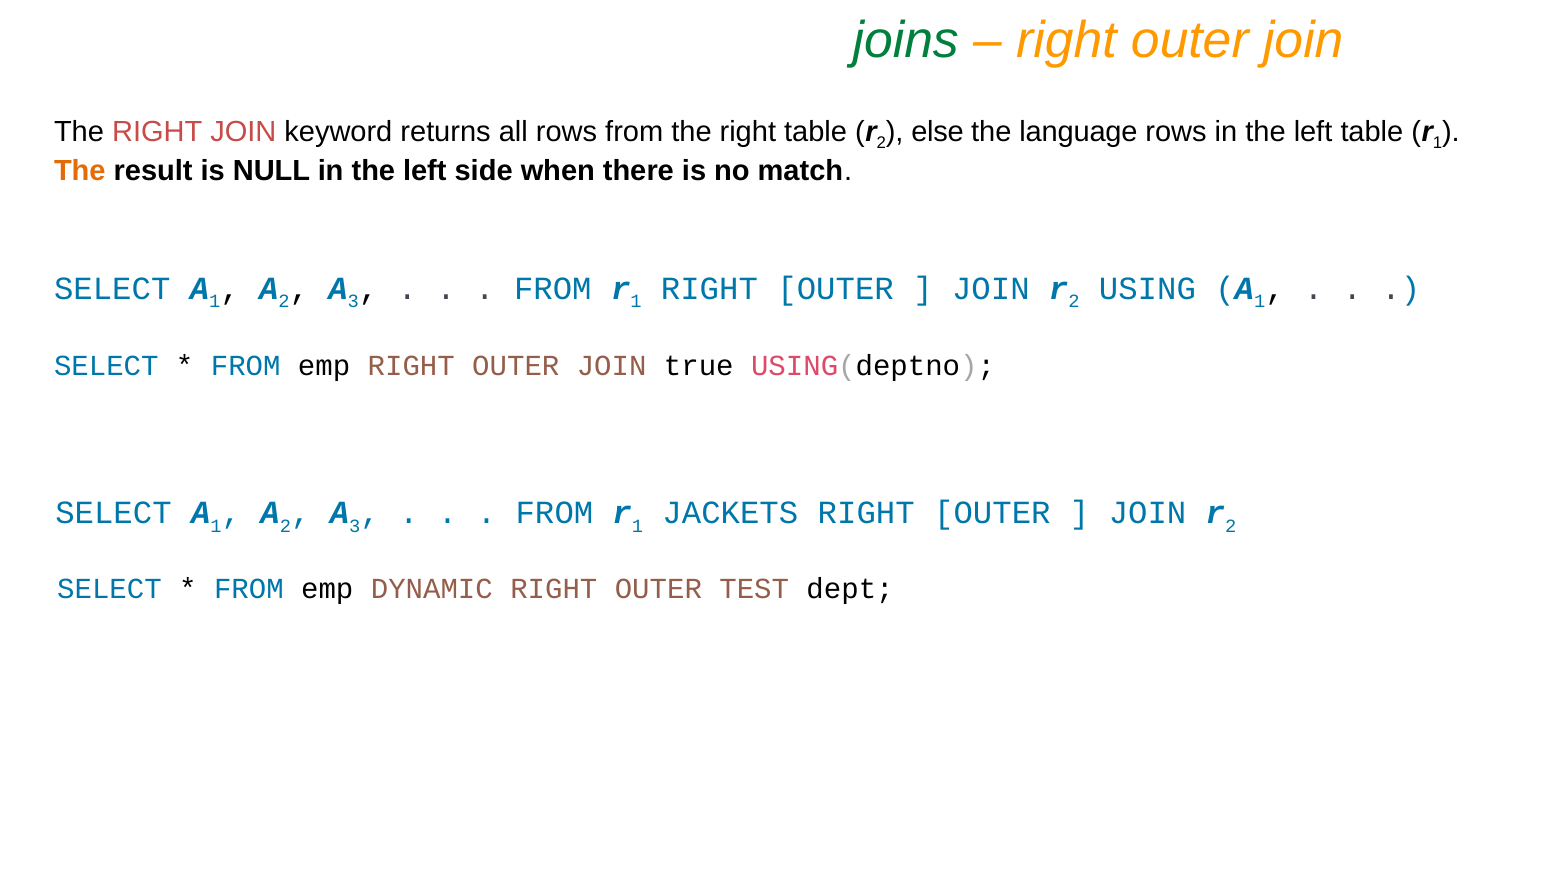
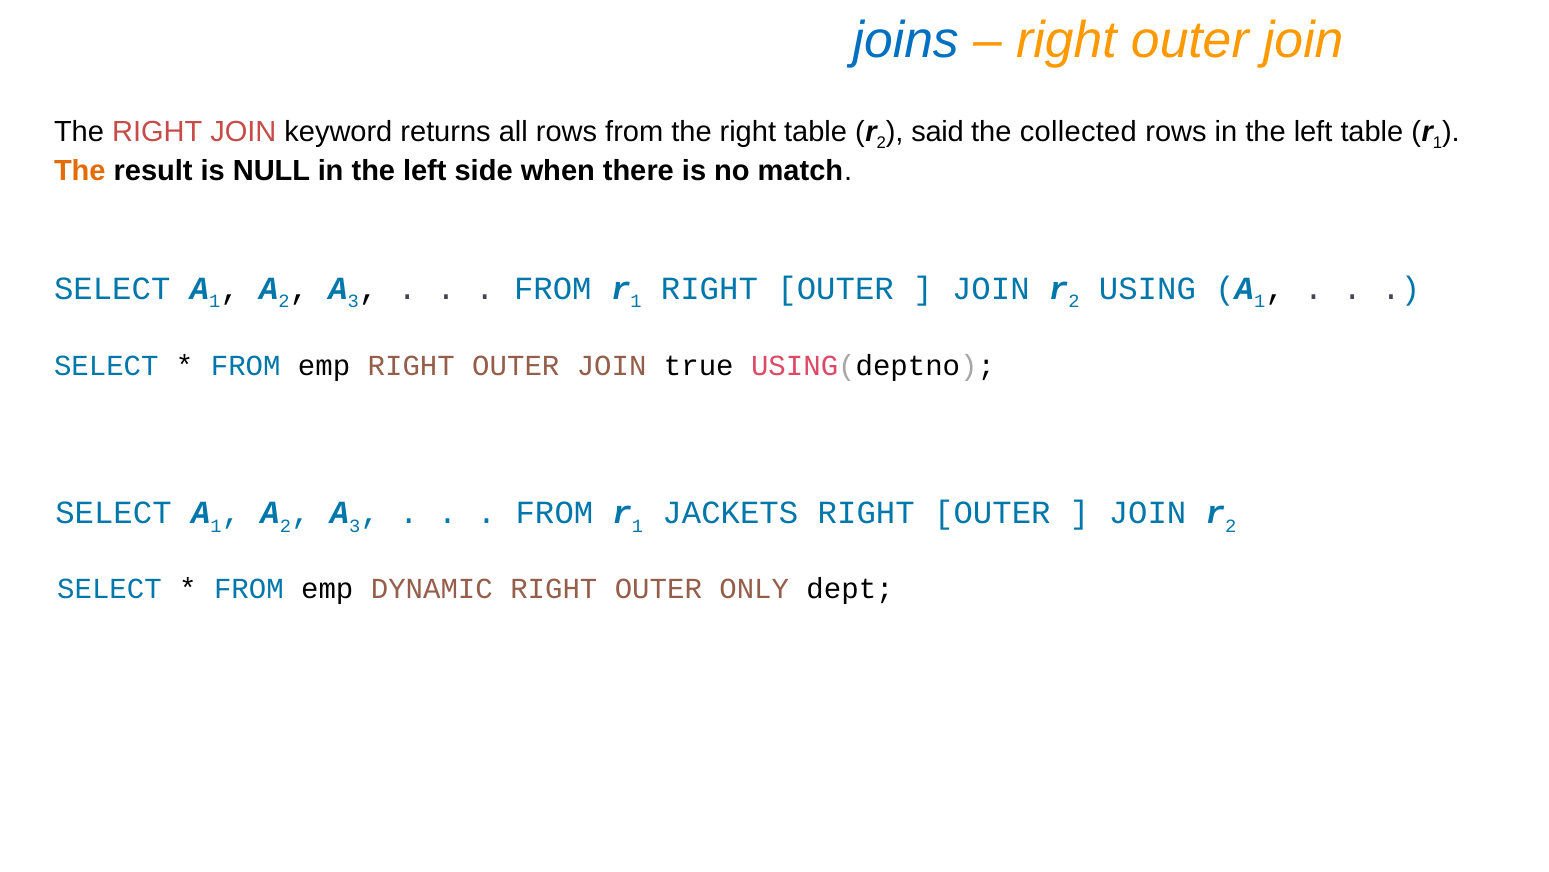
joins colour: green -> blue
else: else -> said
language: language -> collected
TEST: TEST -> ONLY
